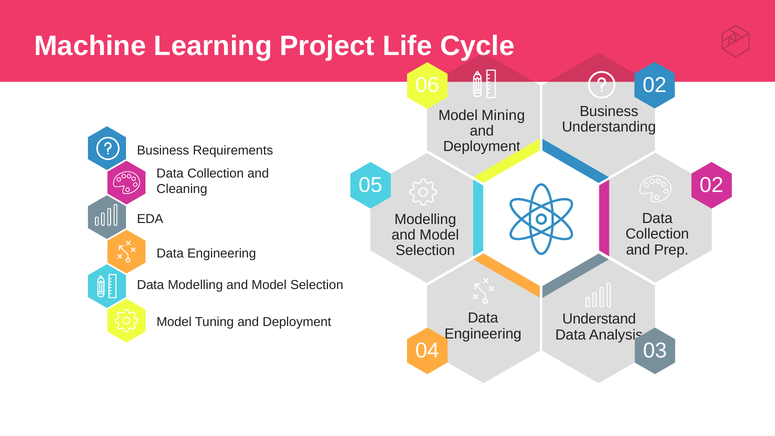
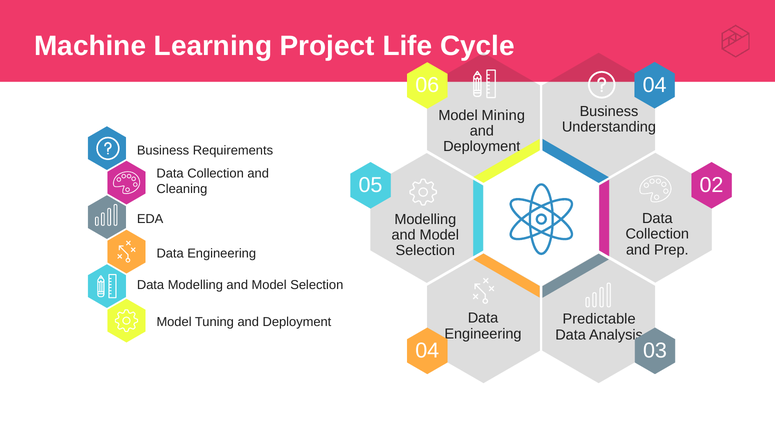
06 02: 02 -> 04
Understand: Understand -> Predictable
